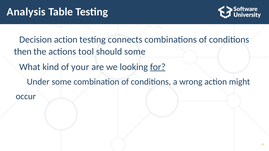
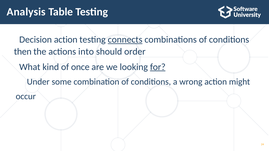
connects underline: none -> present
tool: tool -> into
should some: some -> order
your: your -> once
